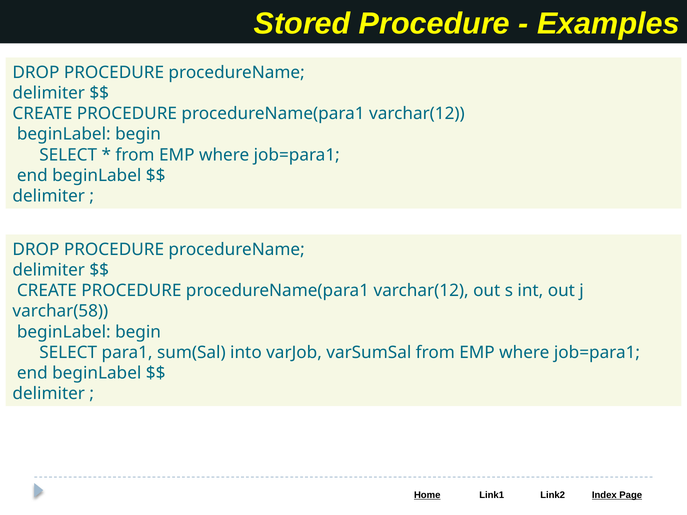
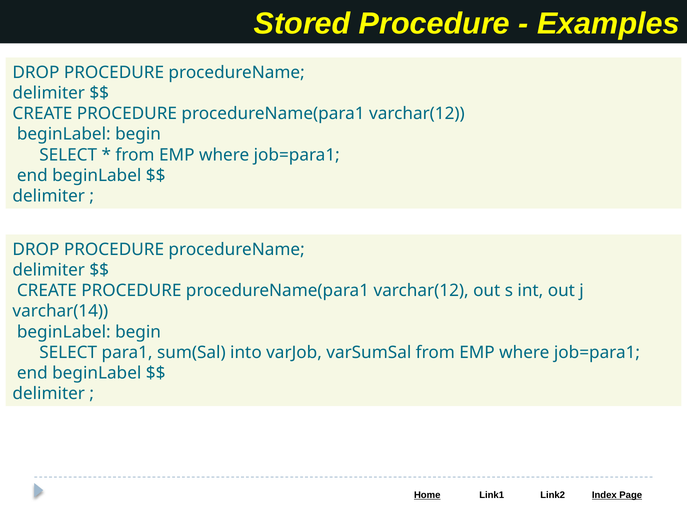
varchar(58: varchar(58 -> varchar(14
